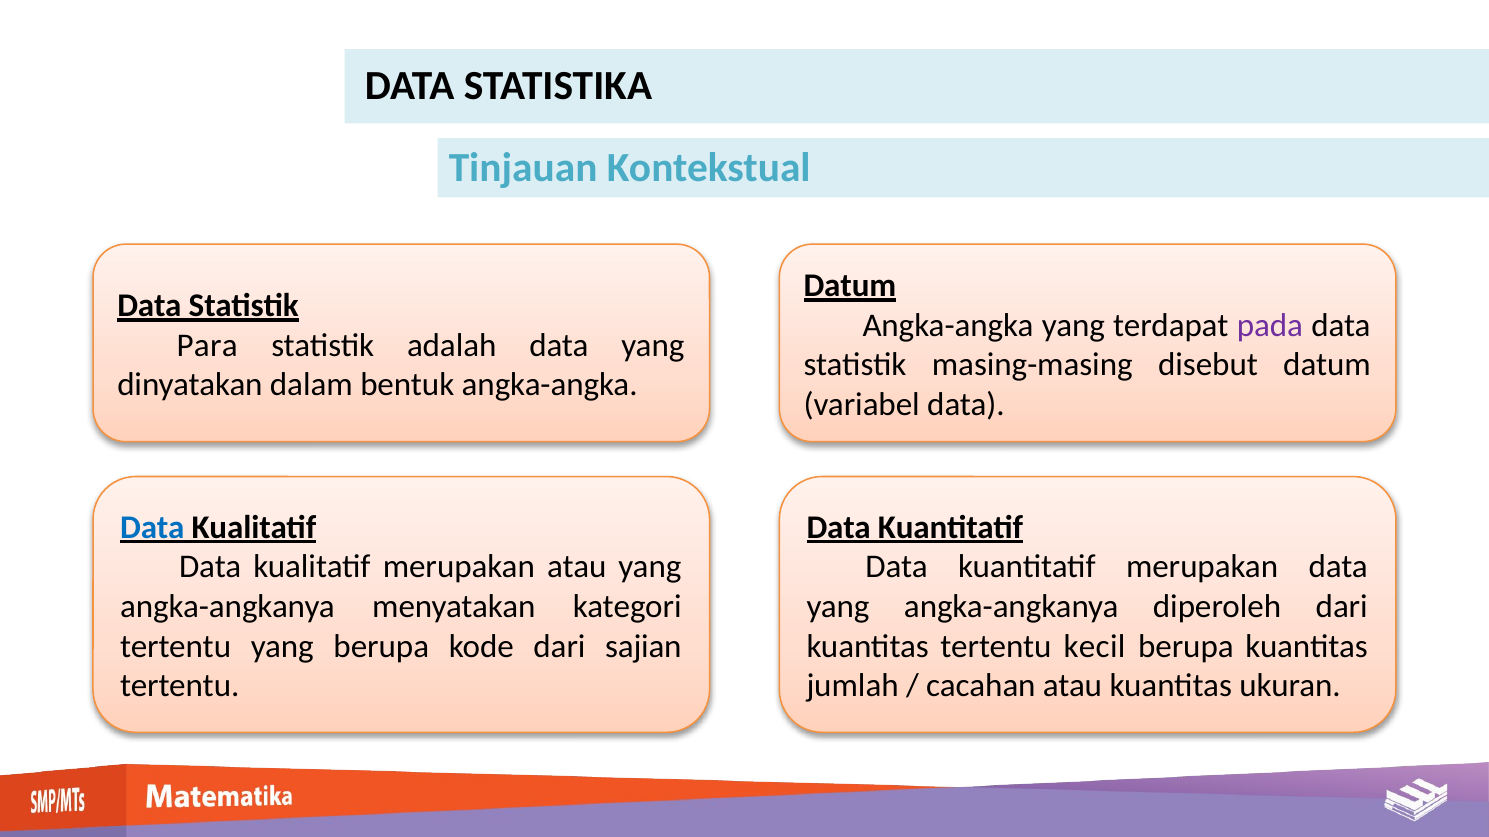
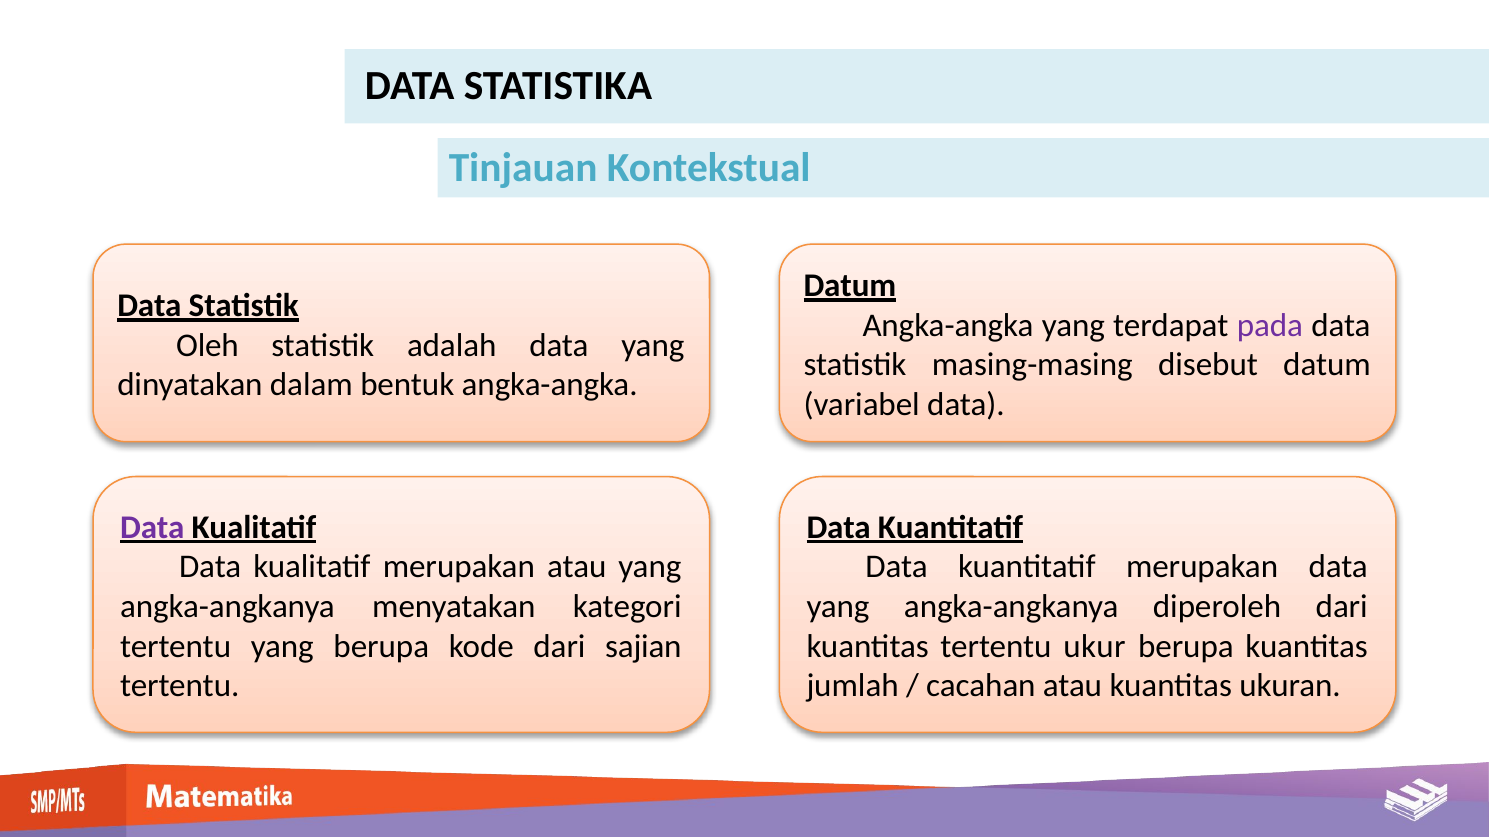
Para: Para -> Oleh
Data at (152, 528) colour: blue -> purple
kecil: kecil -> ukur
